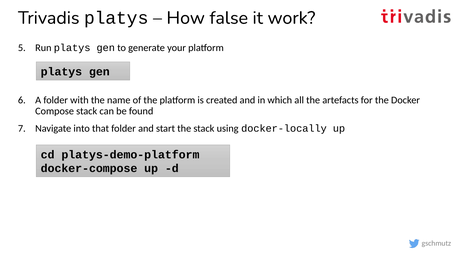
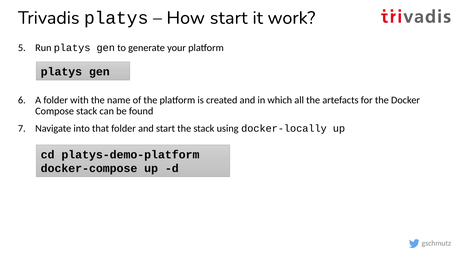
How false: false -> start
